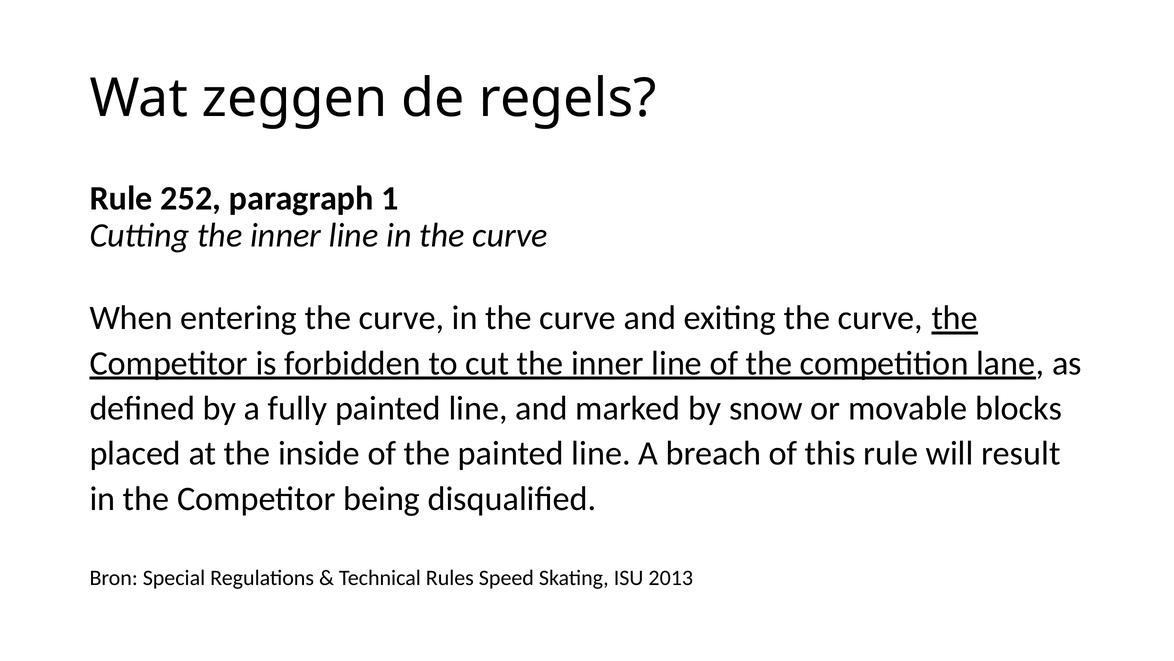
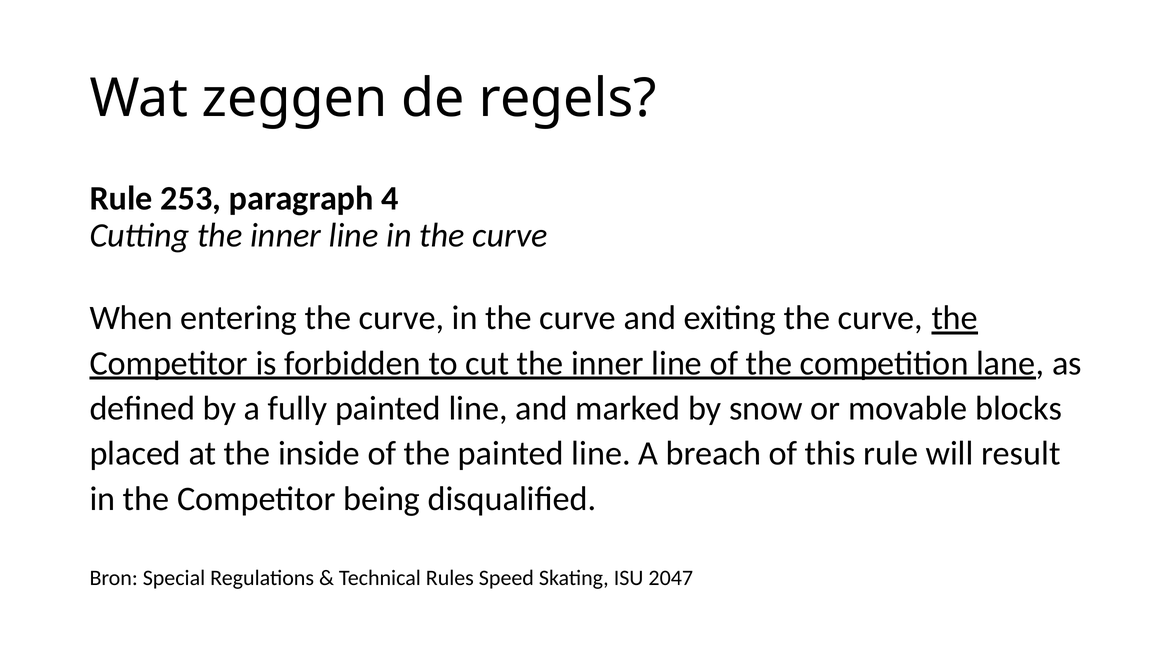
252: 252 -> 253
1: 1 -> 4
2013: 2013 -> 2047
